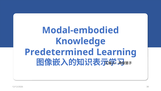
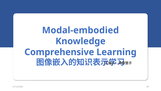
Predetermined: Predetermined -> Comprehensive
